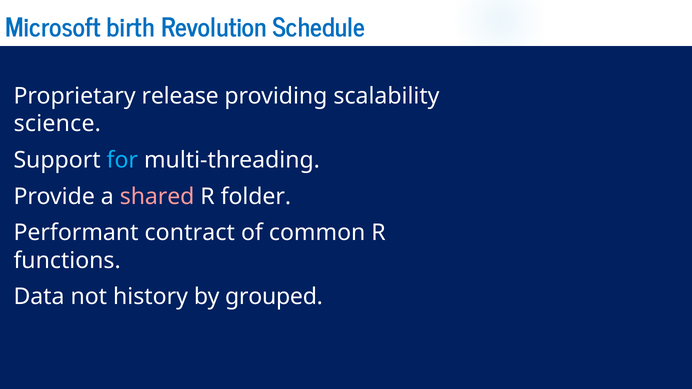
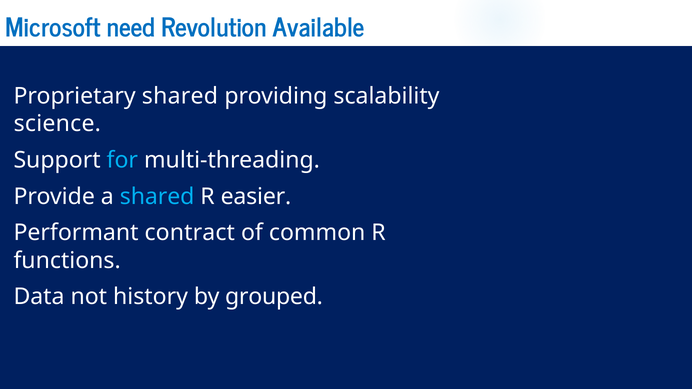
birth: birth -> need
Schedule: Schedule -> Available
Proprietary release: release -> shared
shared at (157, 197) colour: pink -> light blue
folder: folder -> easier
